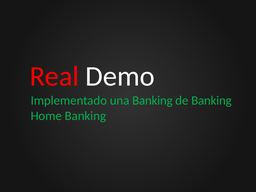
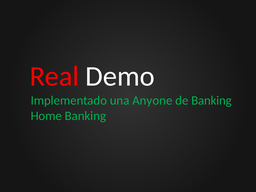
una Banking: Banking -> Anyone
